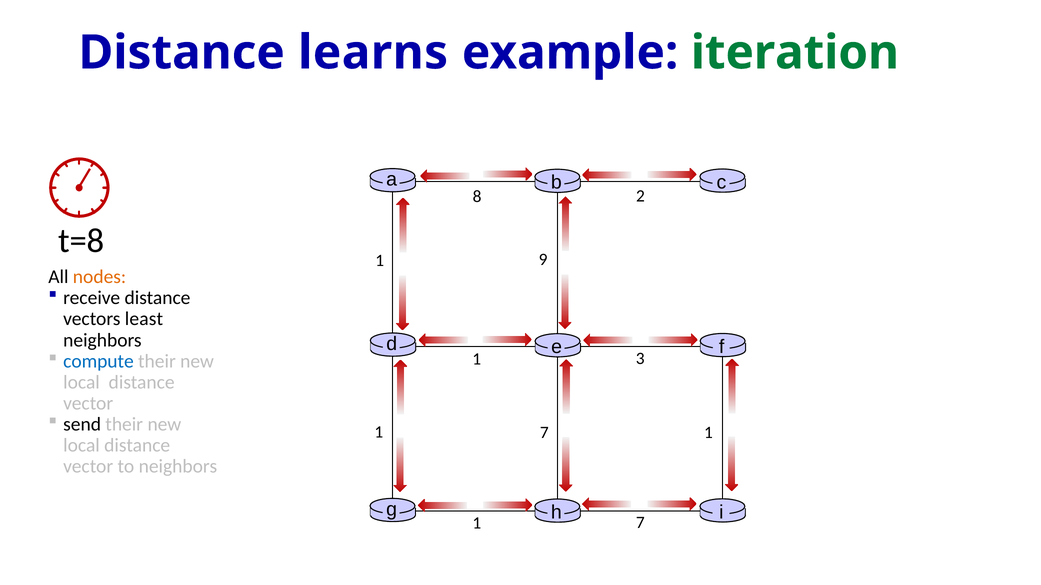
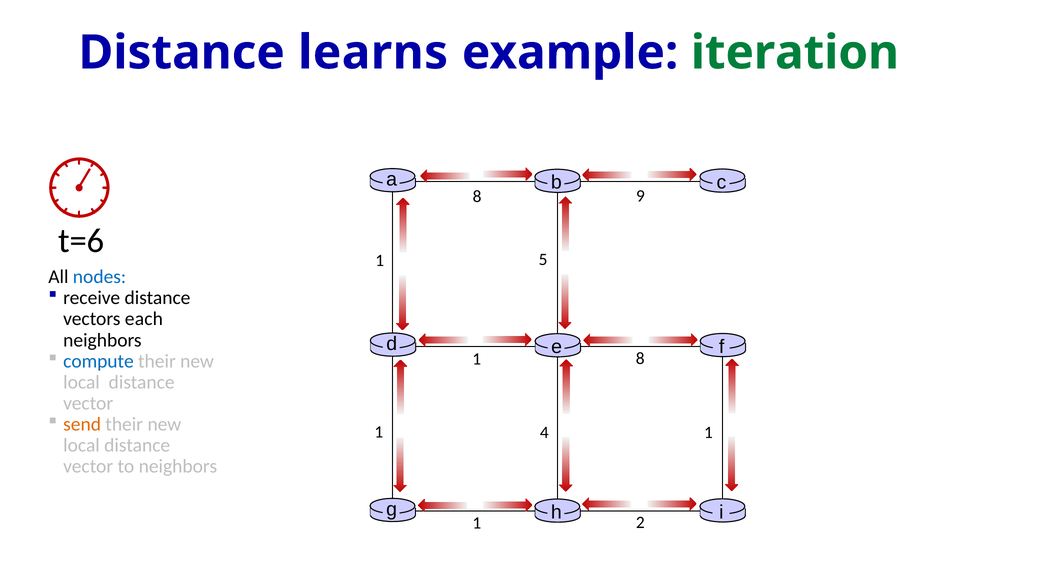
2: 2 -> 9
t=8: t=8 -> t=6
9: 9 -> 5
nodes colour: orange -> blue
least: least -> each
1 3: 3 -> 8
send colour: black -> orange
7 at (544, 433): 7 -> 4
7 at (640, 523): 7 -> 2
